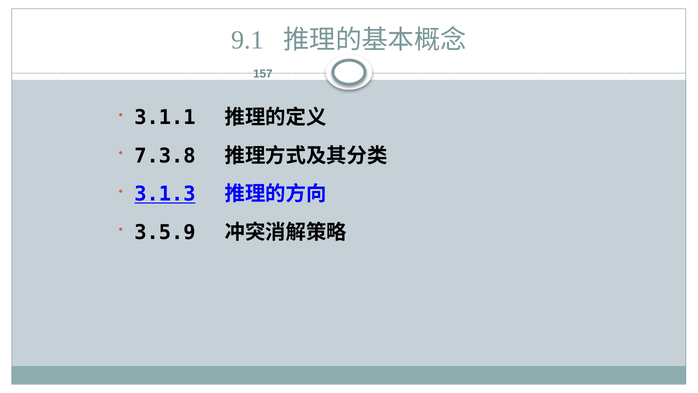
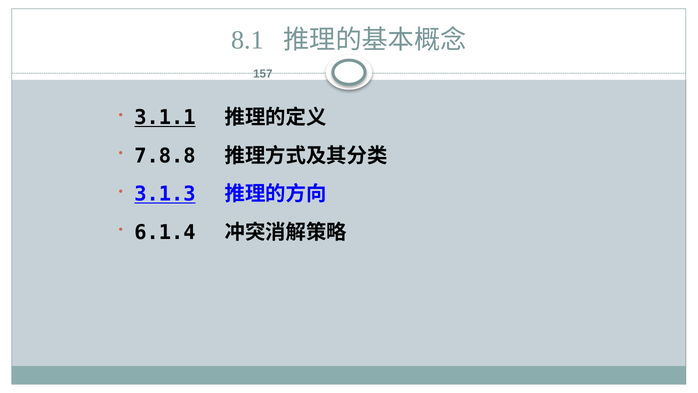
9.1: 9.1 -> 8.1
3.1.1 underline: none -> present
7.3.8: 7.3.8 -> 7.8.8
3.5.9: 3.5.9 -> 6.1.4
